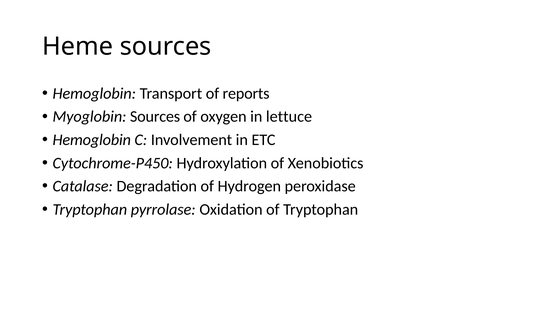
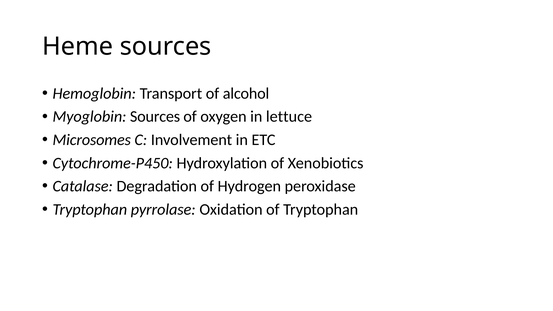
reports: reports -> alcohol
Hemoglobin at (92, 140): Hemoglobin -> Microsomes
